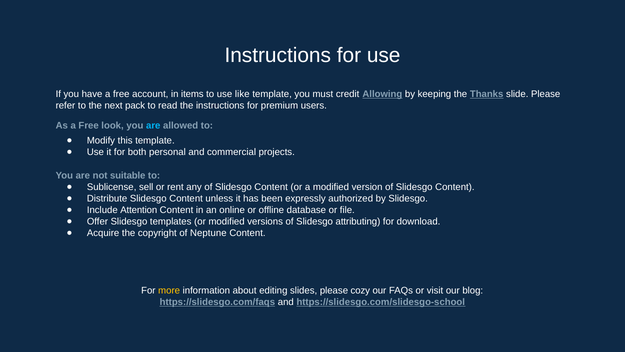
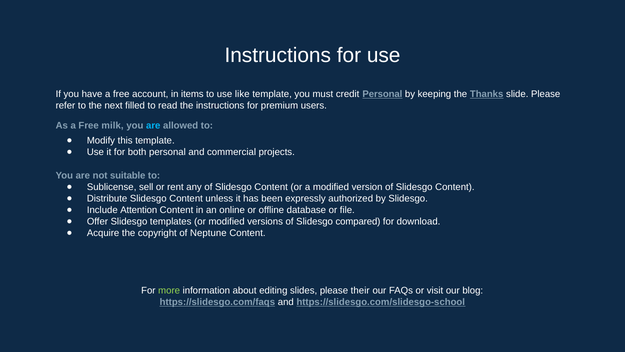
credit Allowing: Allowing -> Personal
pack: pack -> filled
look: look -> milk
attributing: attributing -> compared
more colour: yellow -> light green
cozy: cozy -> their
